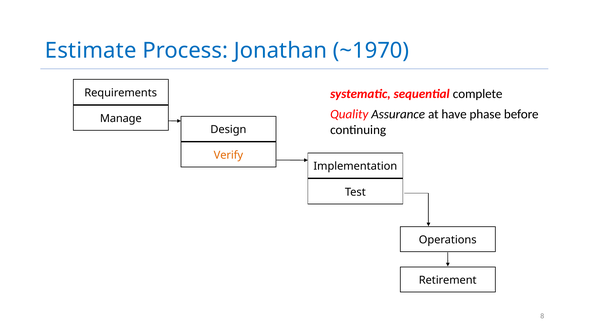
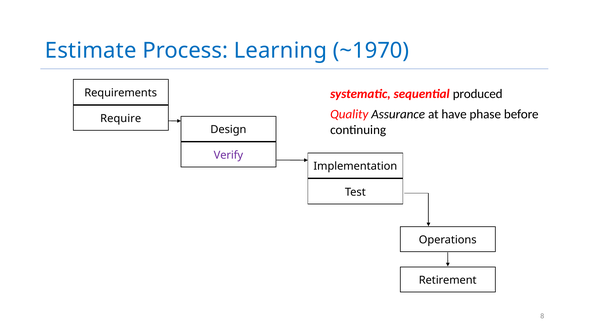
Jonathan: Jonathan -> Learning
complete: complete -> produced
Manage: Manage -> Require
Verify colour: orange -> purple
